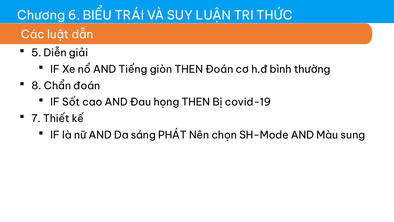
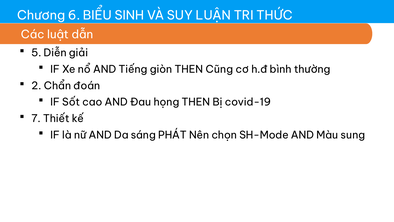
TRÁI: TRÁI -> SINH
THEN Đoán: Đoán -> Cũng
8: 8 -> 2
